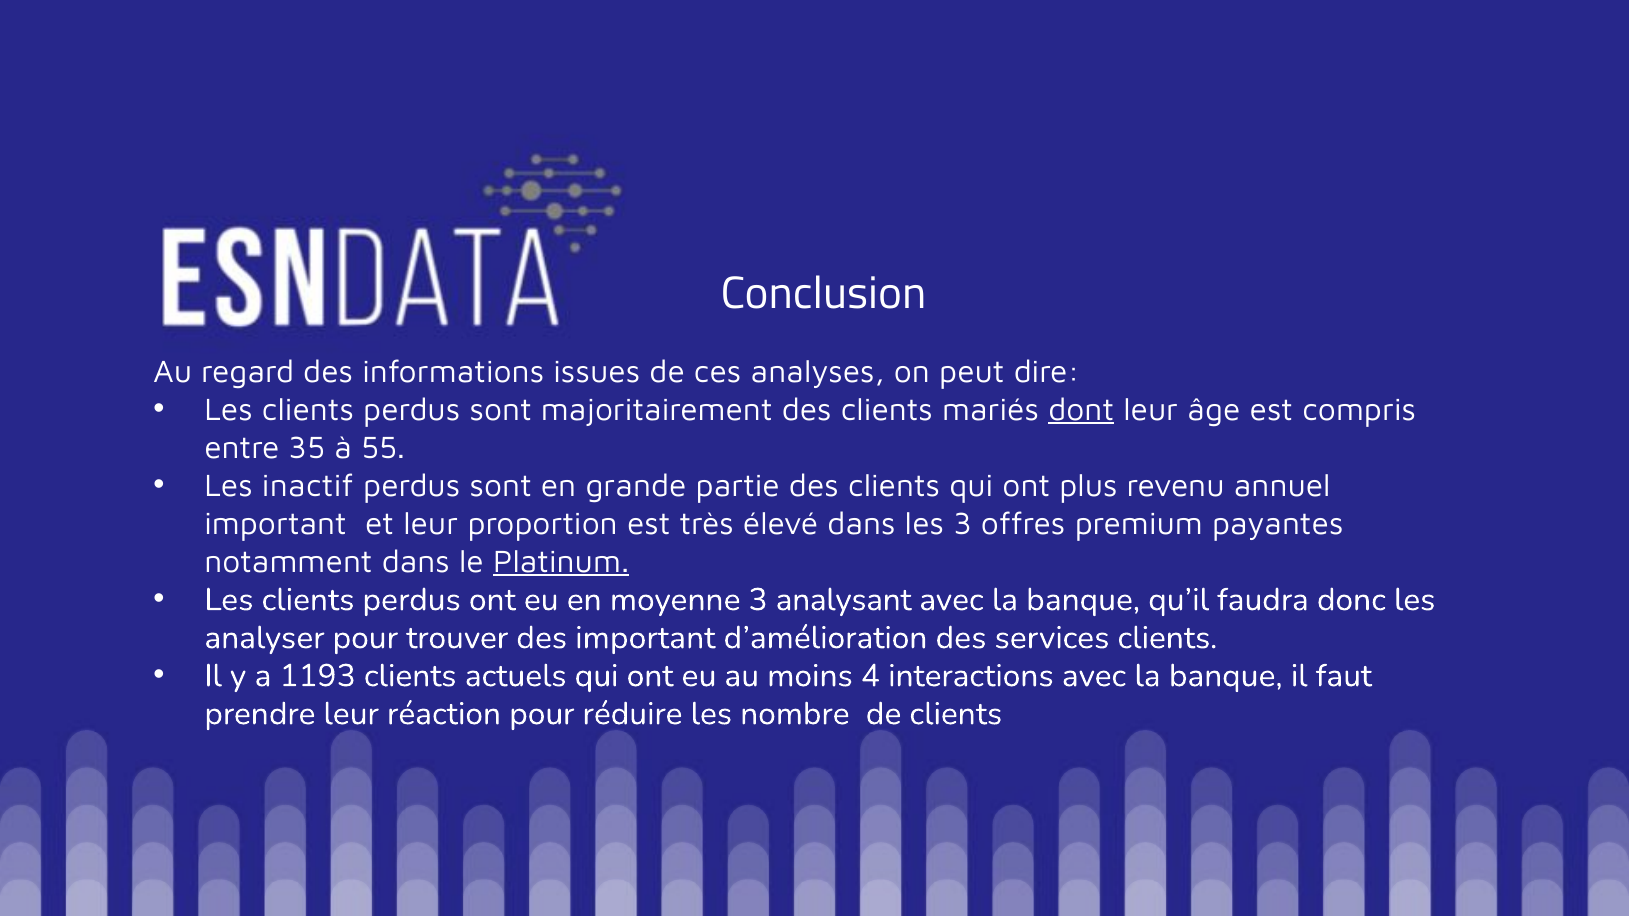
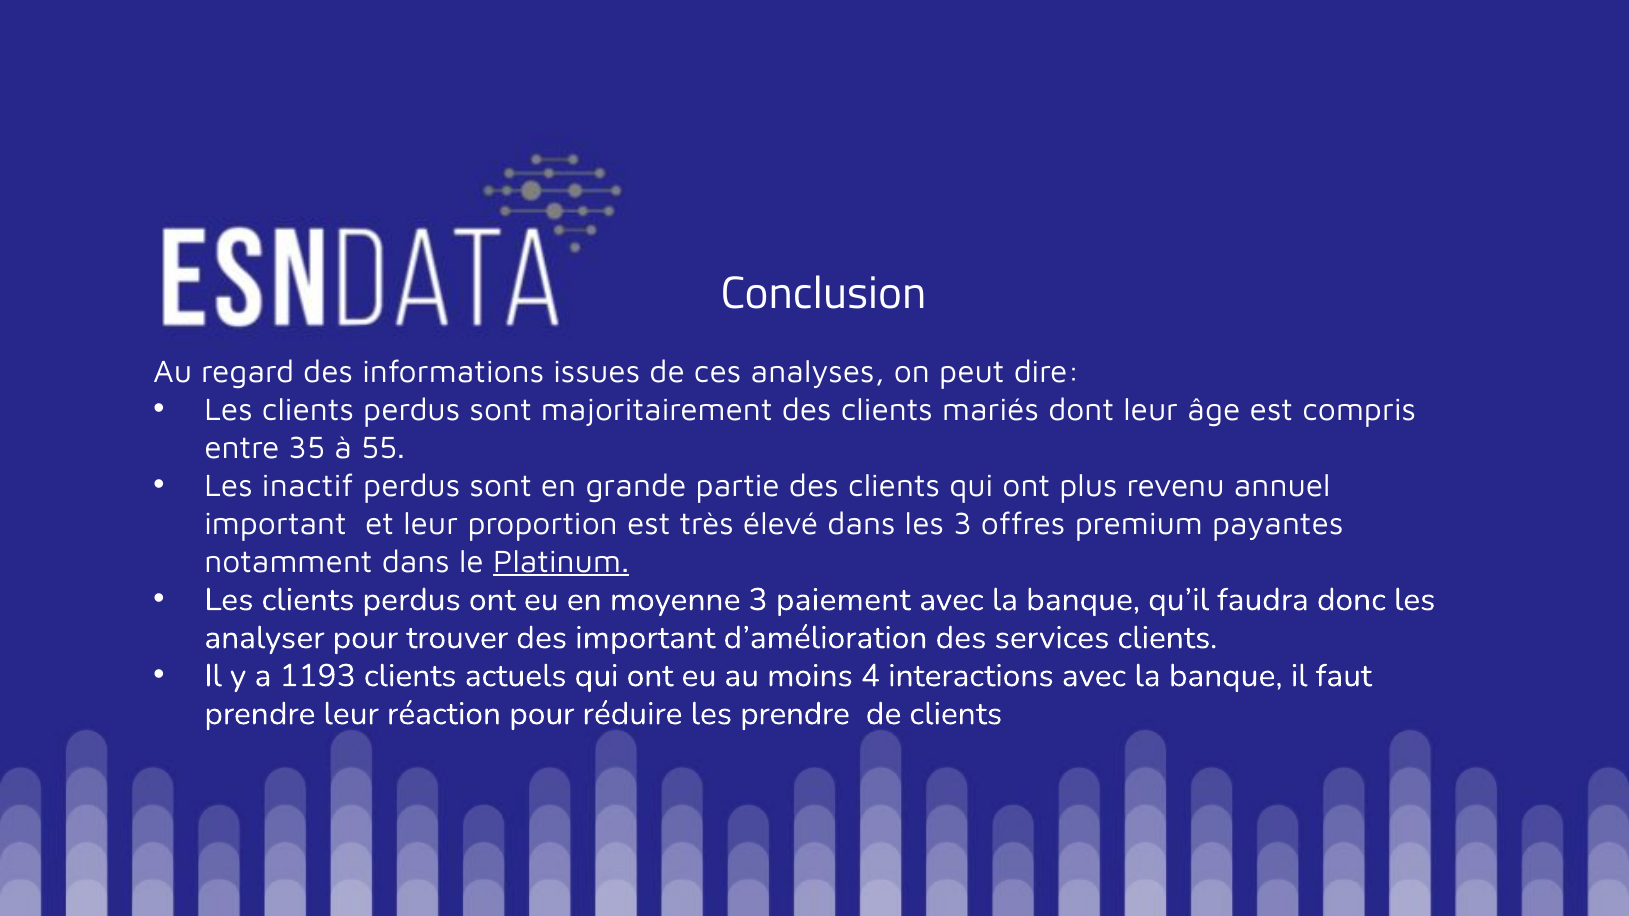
dont underline: present -> none
analysant: analysant -> paiement
les nombre: nombre -> prendre
